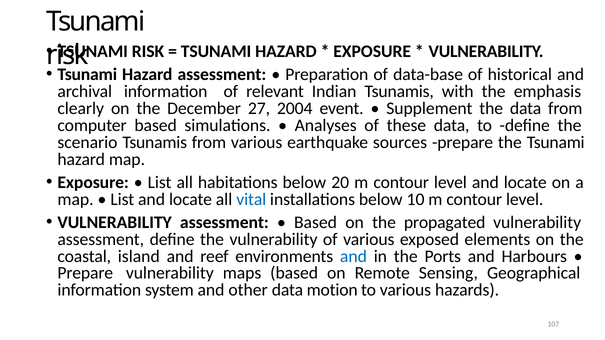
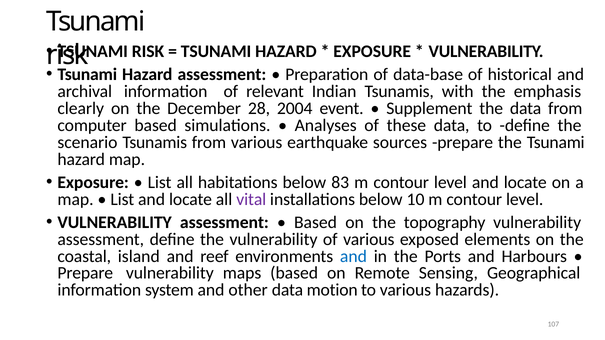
27: 27 -> 28
20: 20 -> 83
vital colour: blue -> purple
propagated: propagated -> topography
